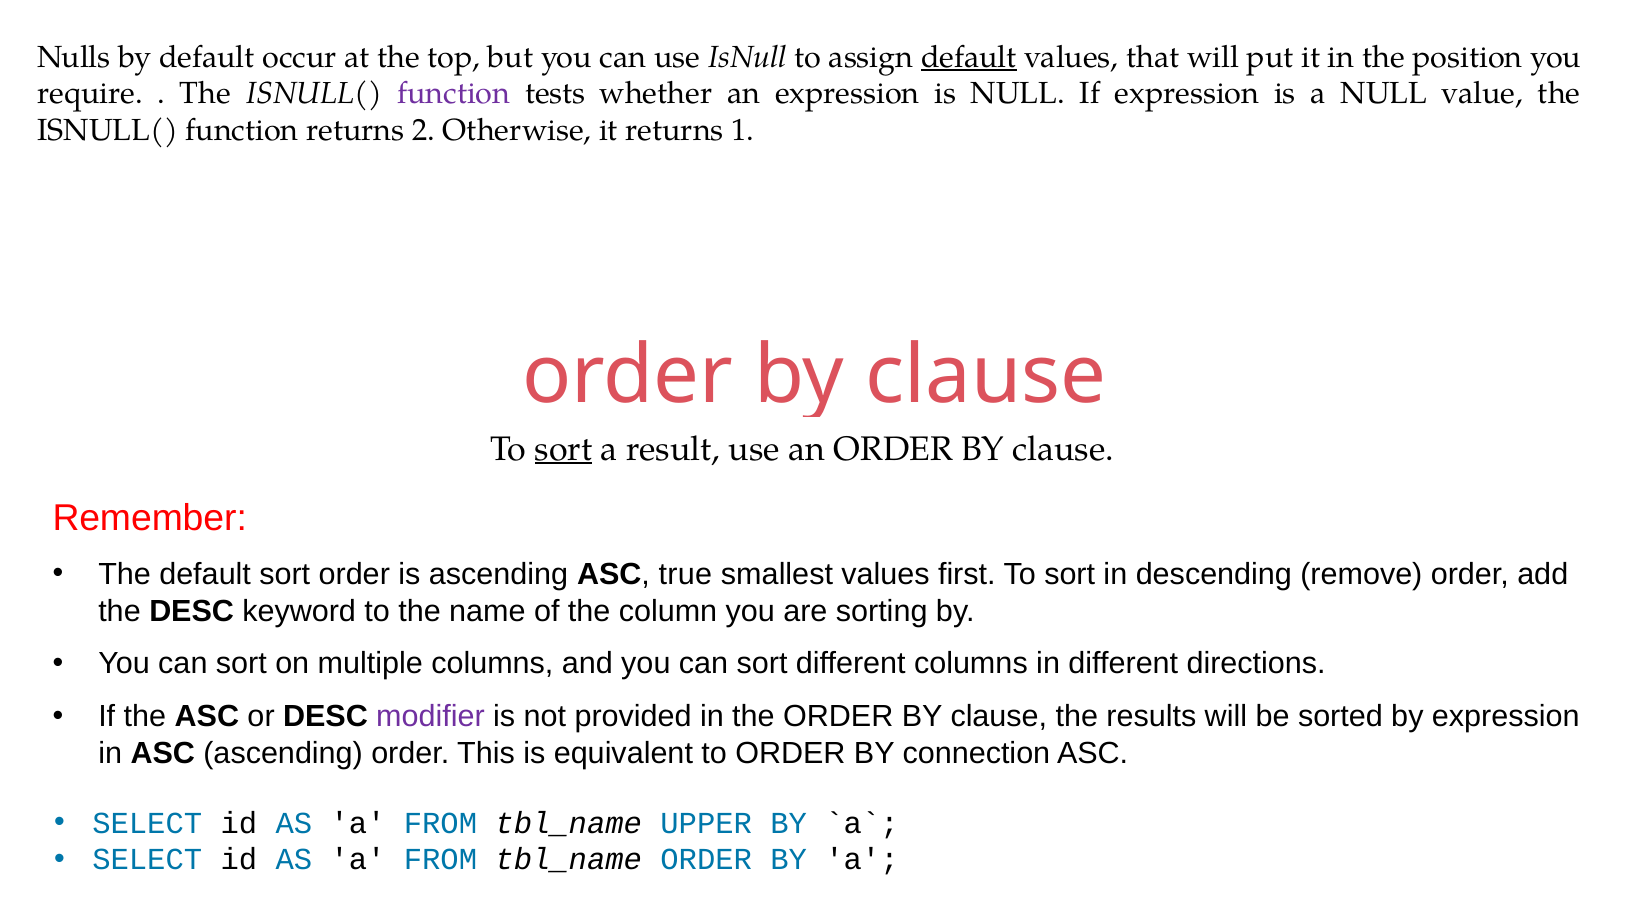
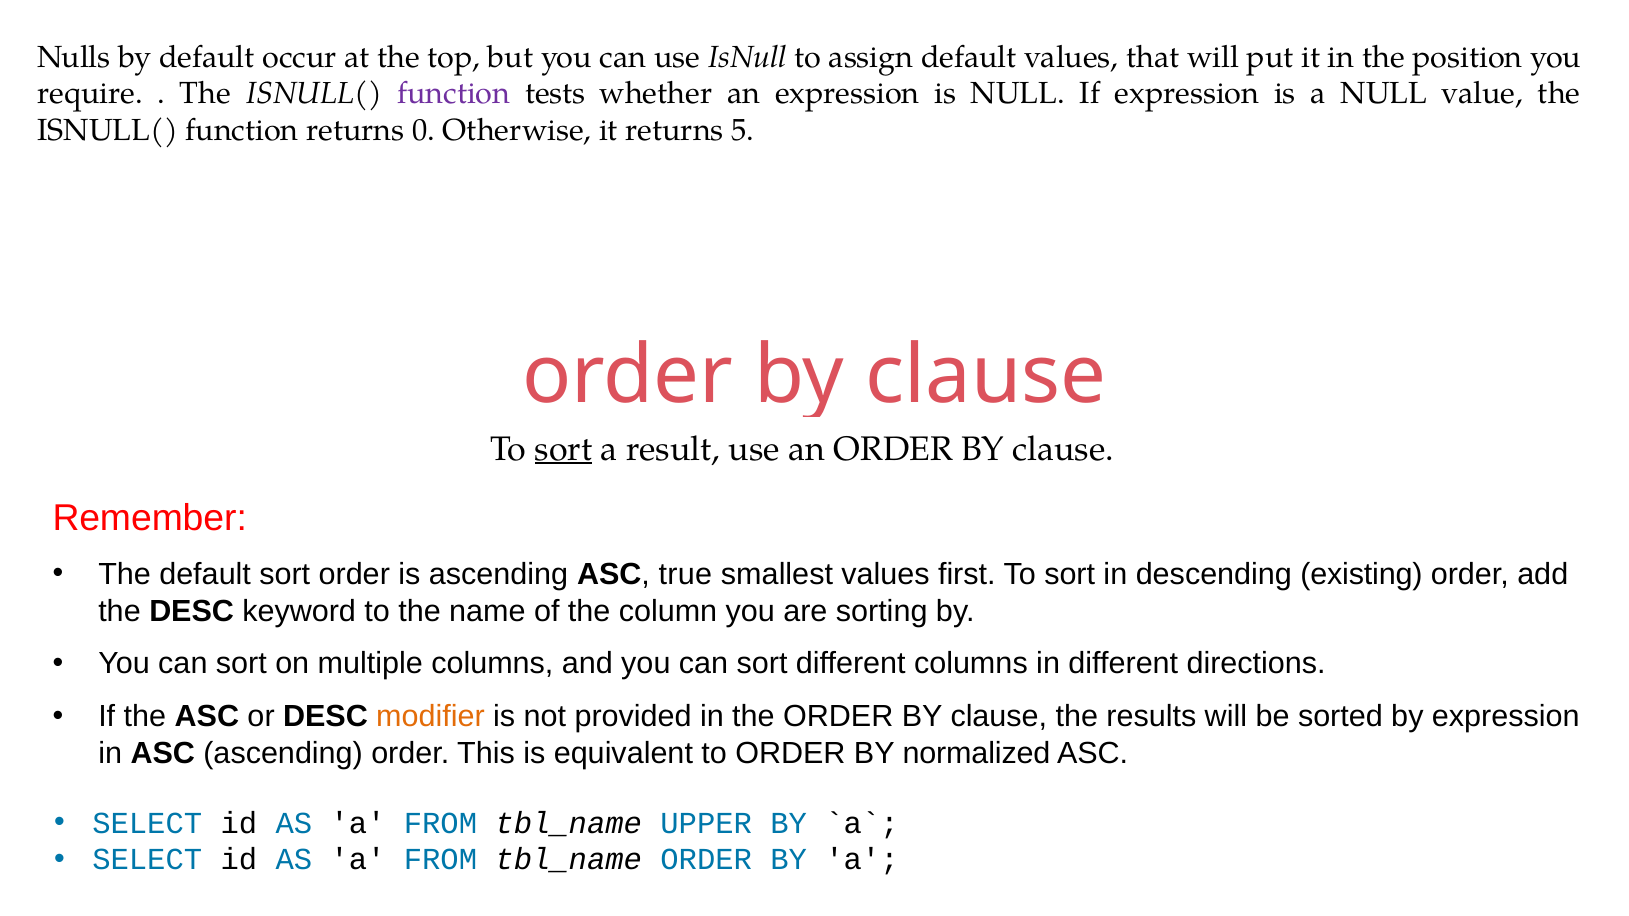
default at (969, 57) underline: present -> none
2: 2 -> 0
1: 1 -> 5
remove: remove -> existing
modifier colour: purple -> orange
connection: connection -> normalized
